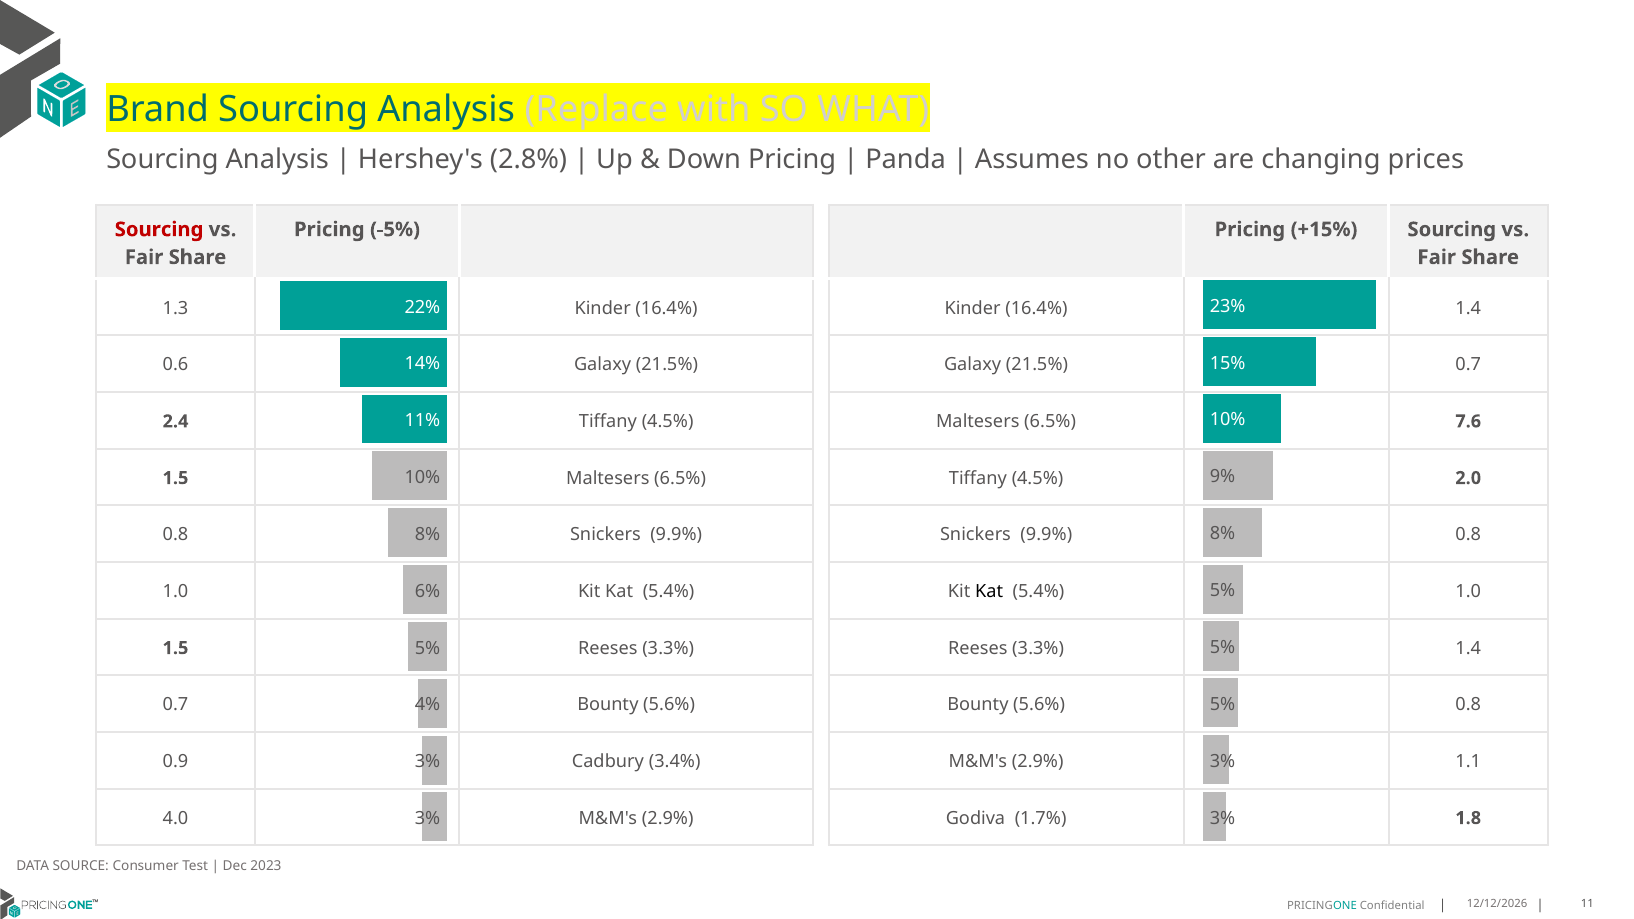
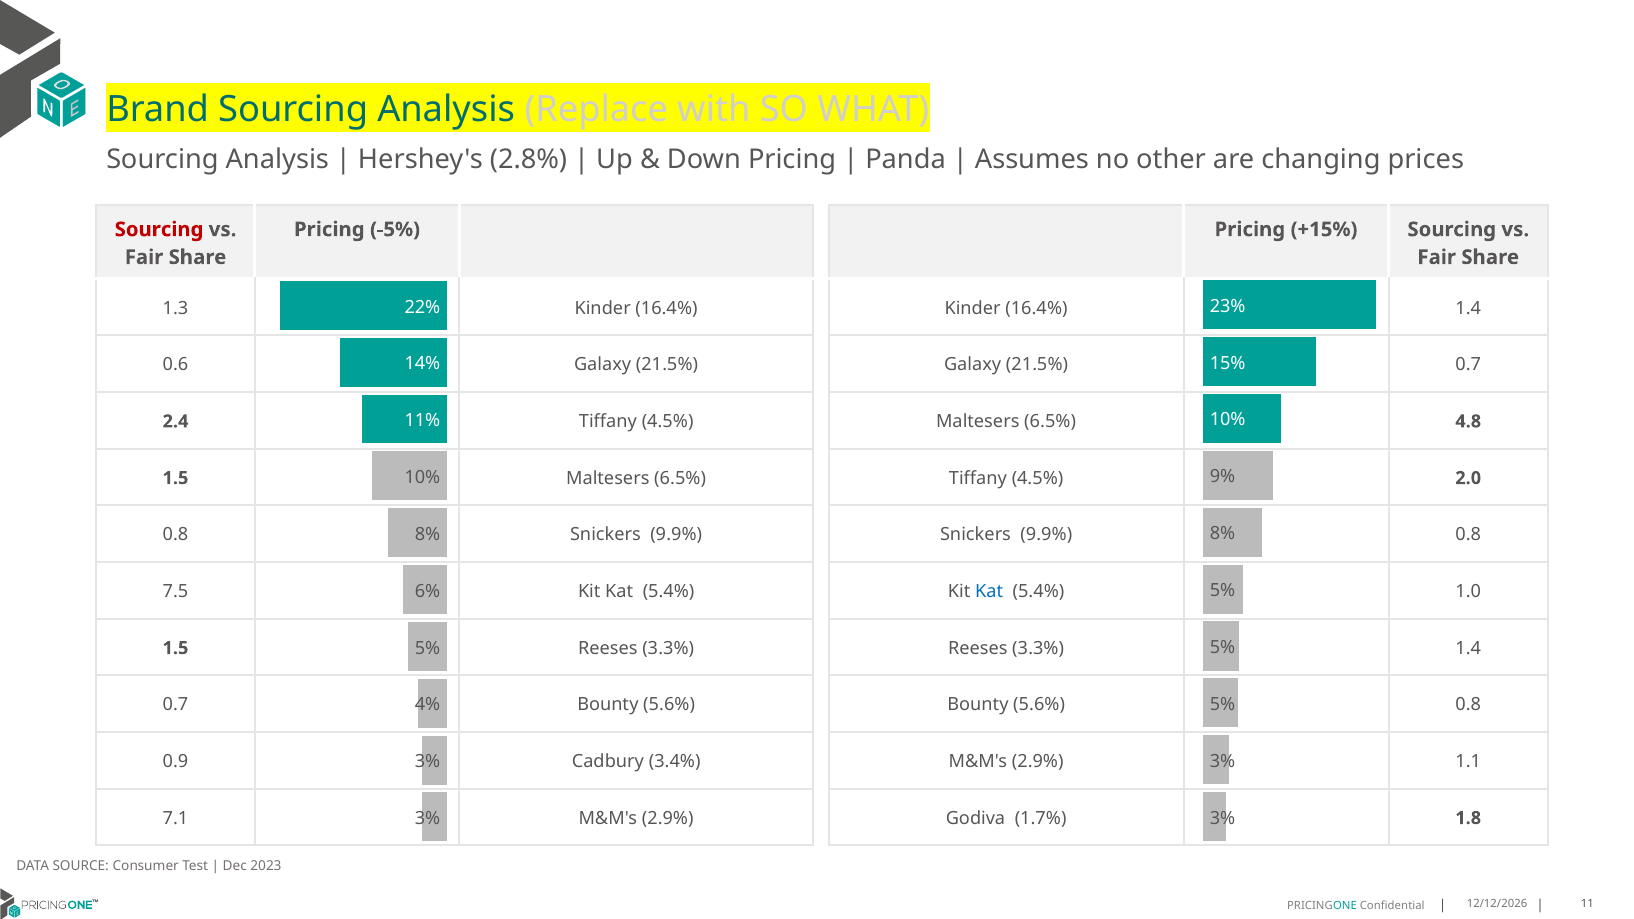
7.6: 7.6 -> 4.8
1.0 at (175, 592): 1.0 -> 7.5
Kat at (989, 592) colour: black -> blue
4.0: 4.0 -> 7.1
